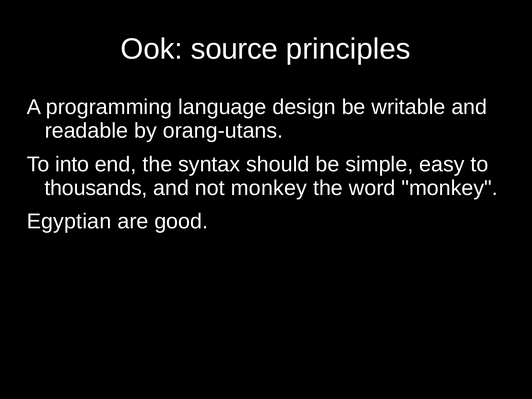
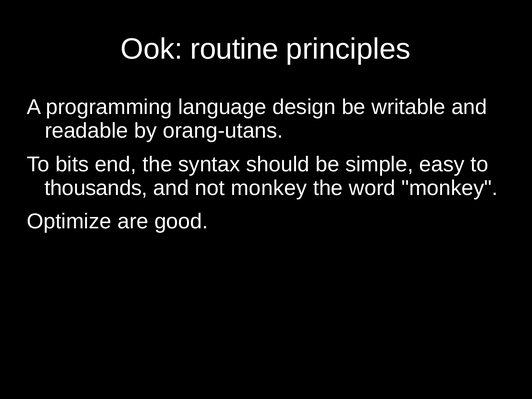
source: source -> routine
into: into -> bits
Egyptian: Egyptian -> Optimize
